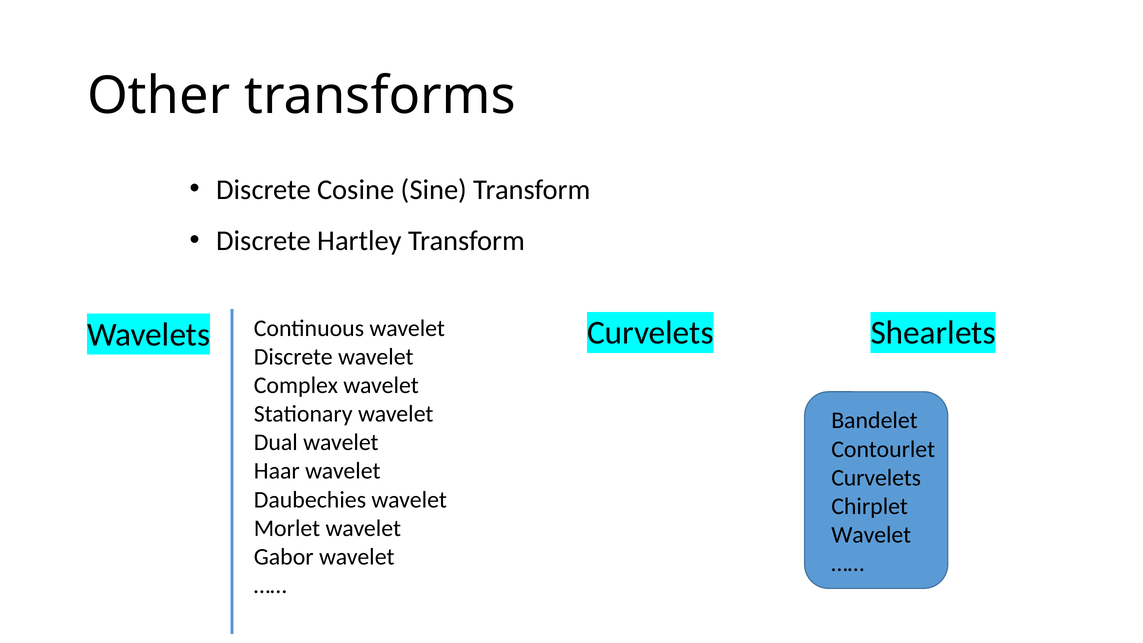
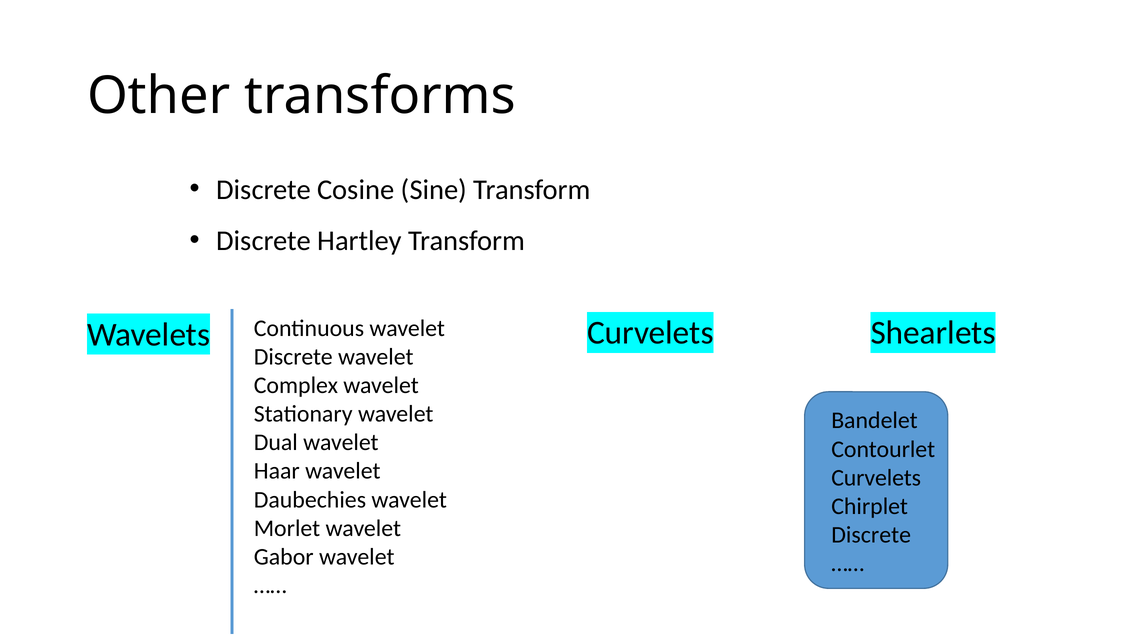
Wavelet at (871, 535): Wavelet -> Discrete
